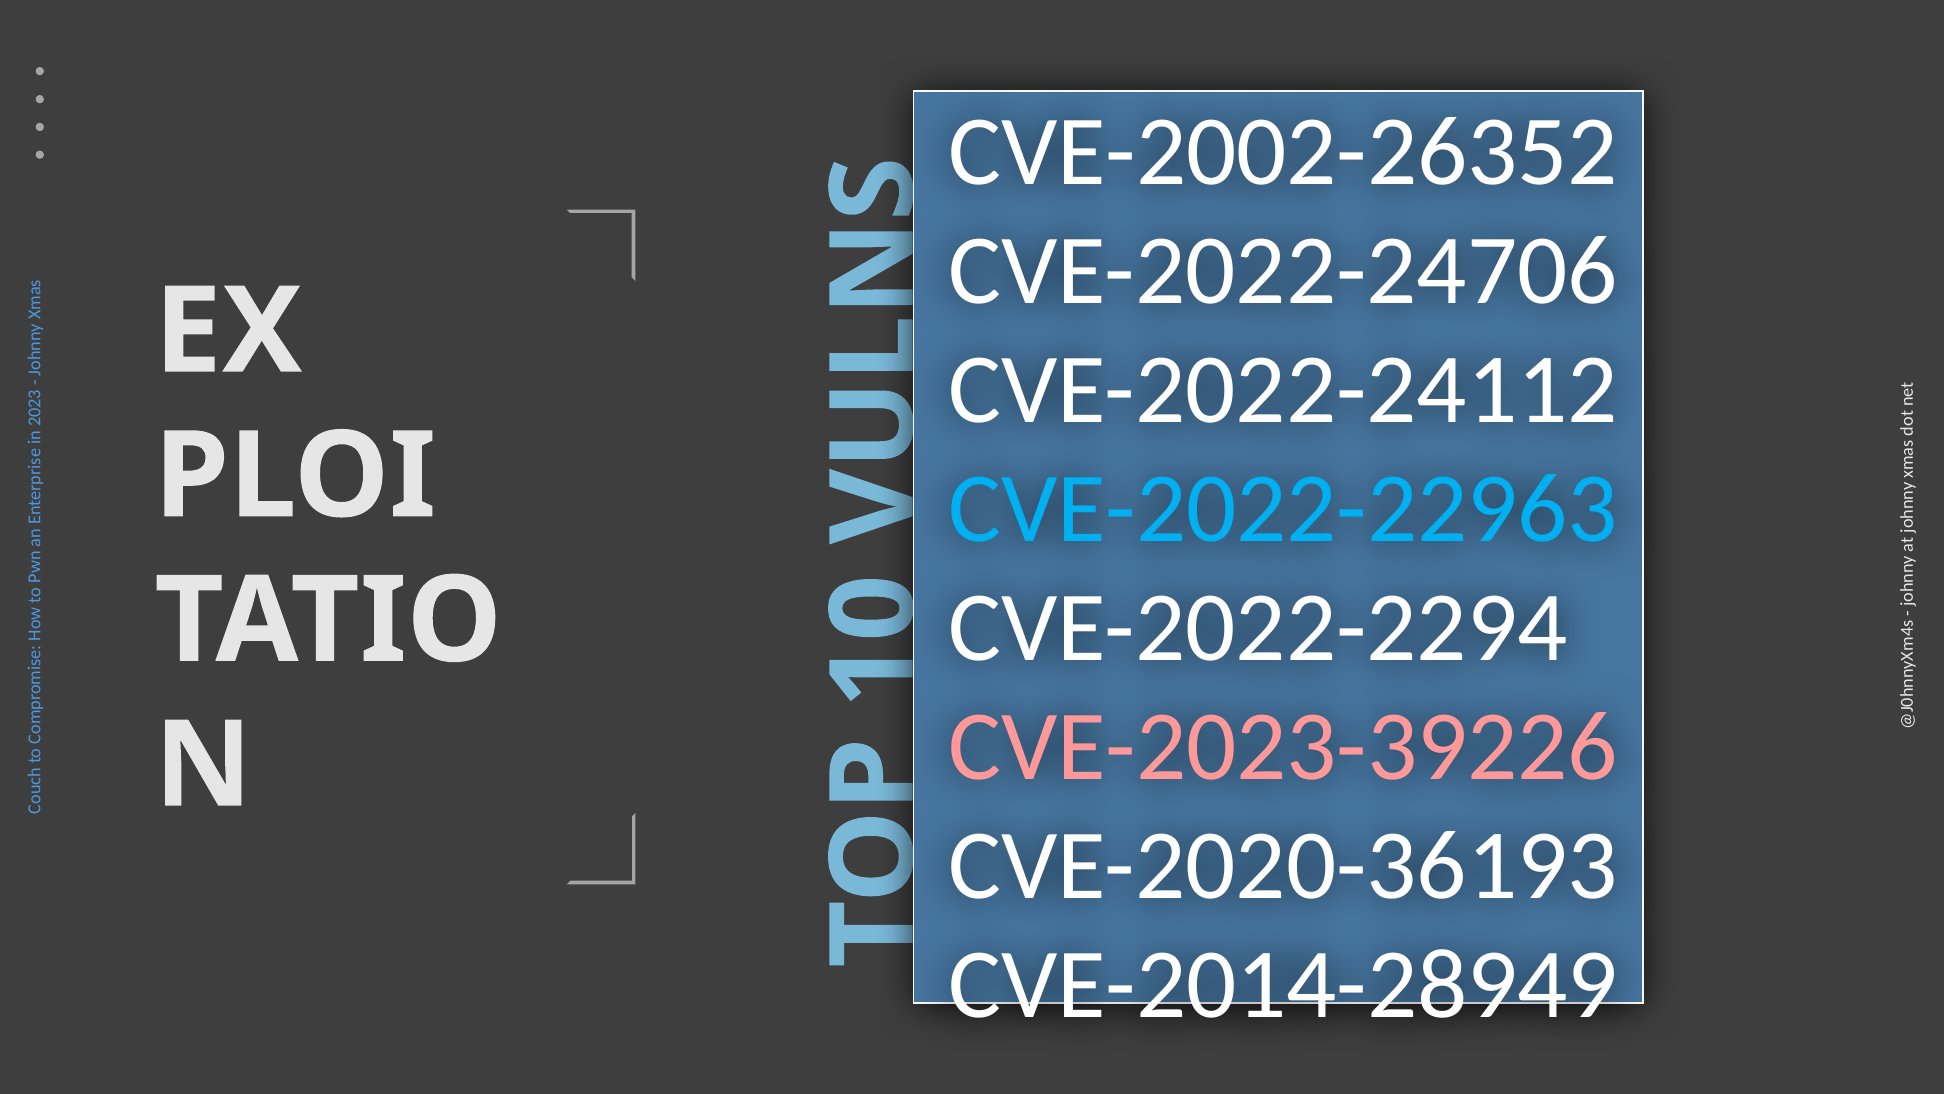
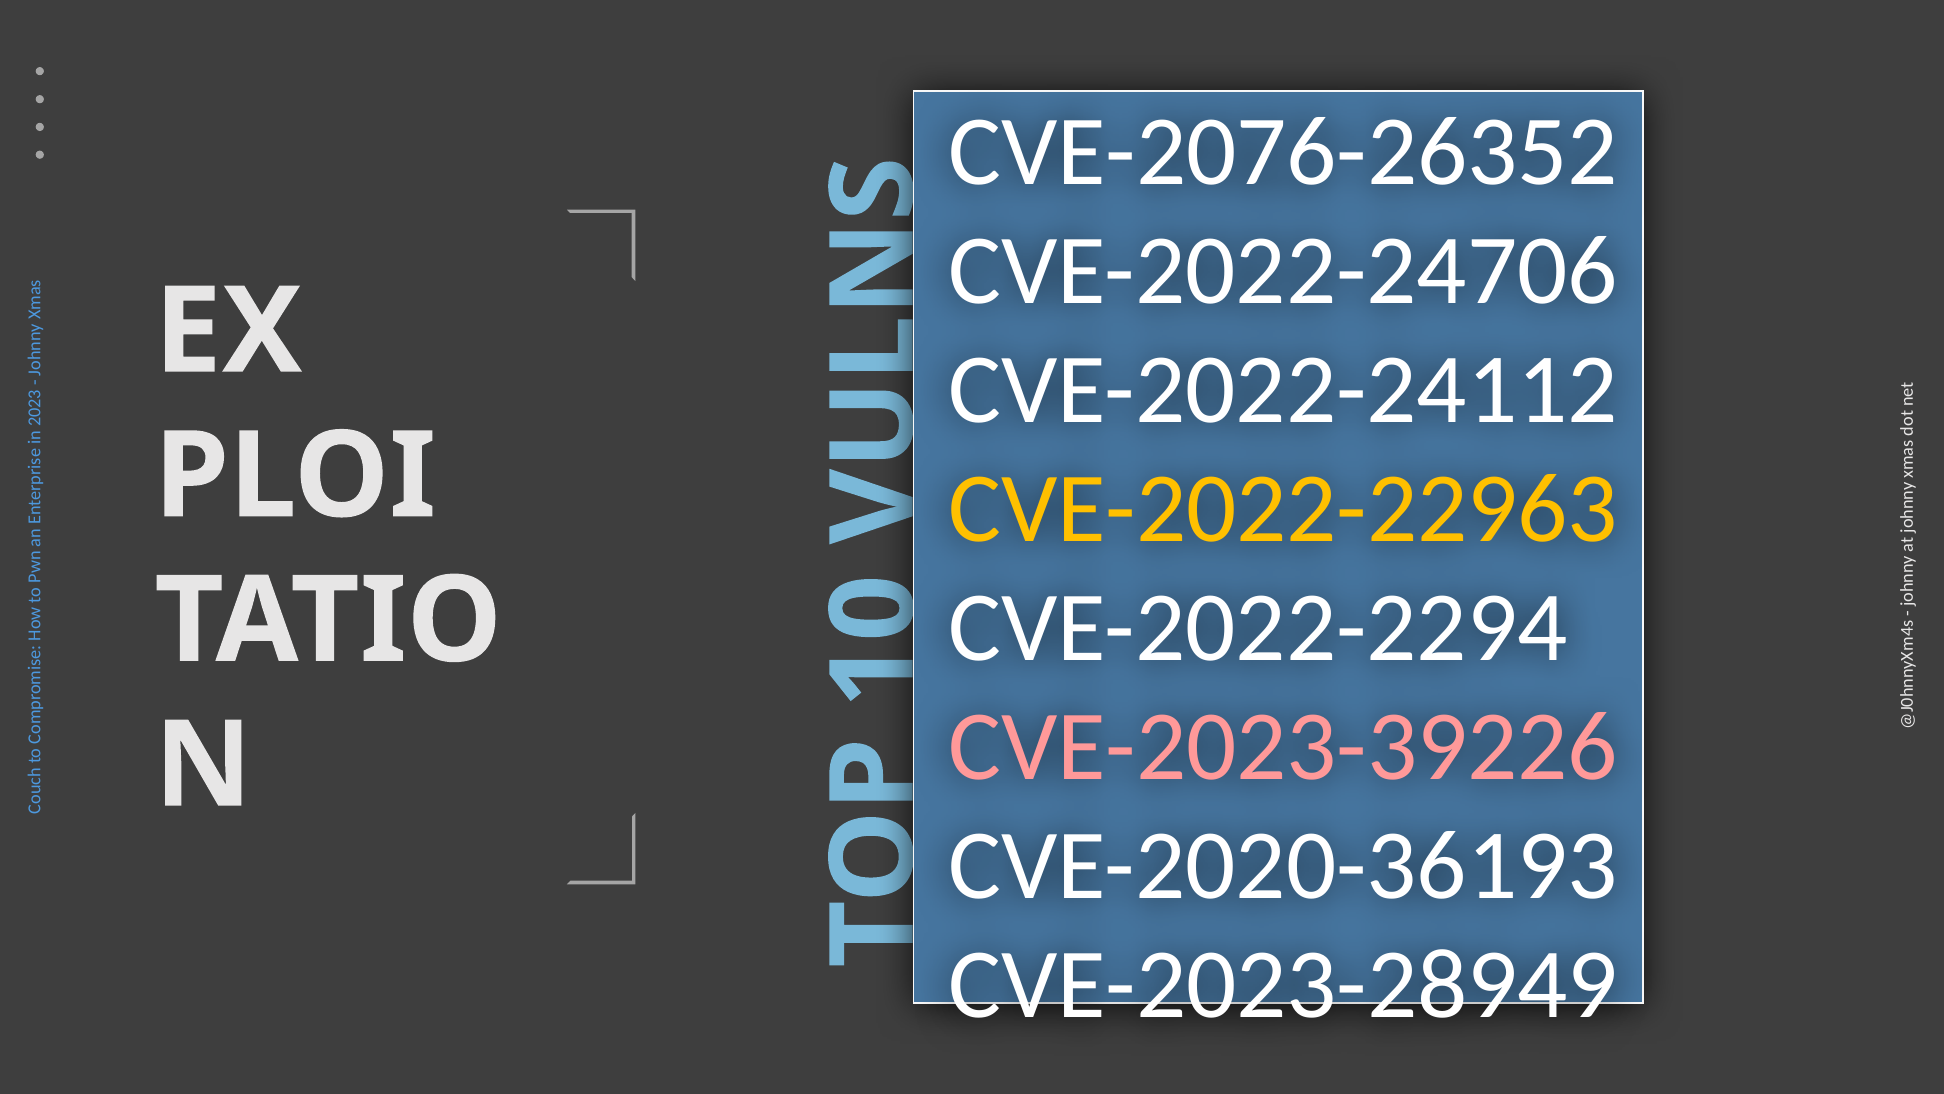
CVE-2002-26352: CVE-2002-26352 -> CVE-2076-26352
CVE-2022-22963 colour: light blue -> yellow
CVE-2014-28949: CVE-2014-28949 -> CVE-2023-28949
